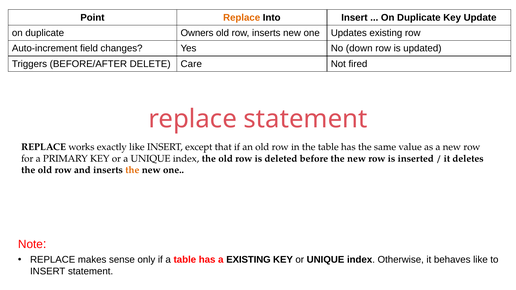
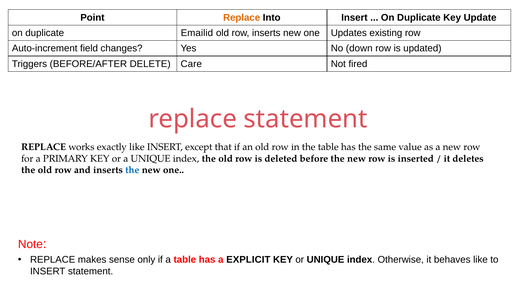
Owners: Owners -> Emailid
the at (132, 170) colour: orange -> blue
a EXISTING: EXISTING -> EXPLICIT
